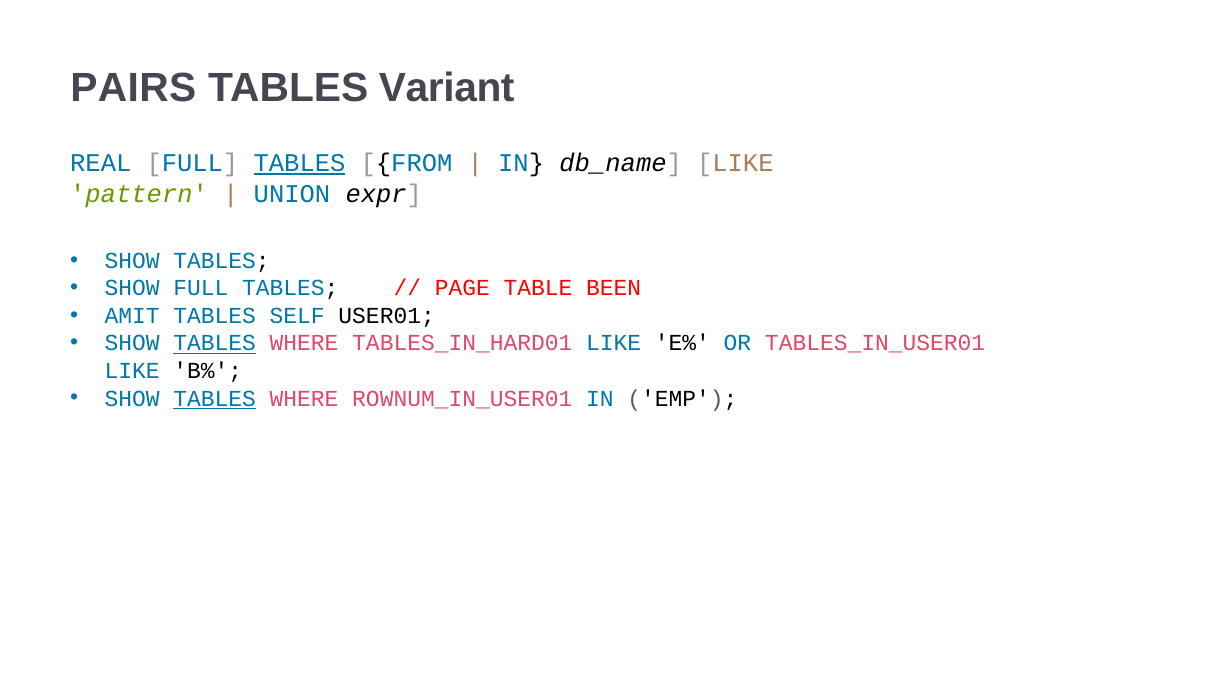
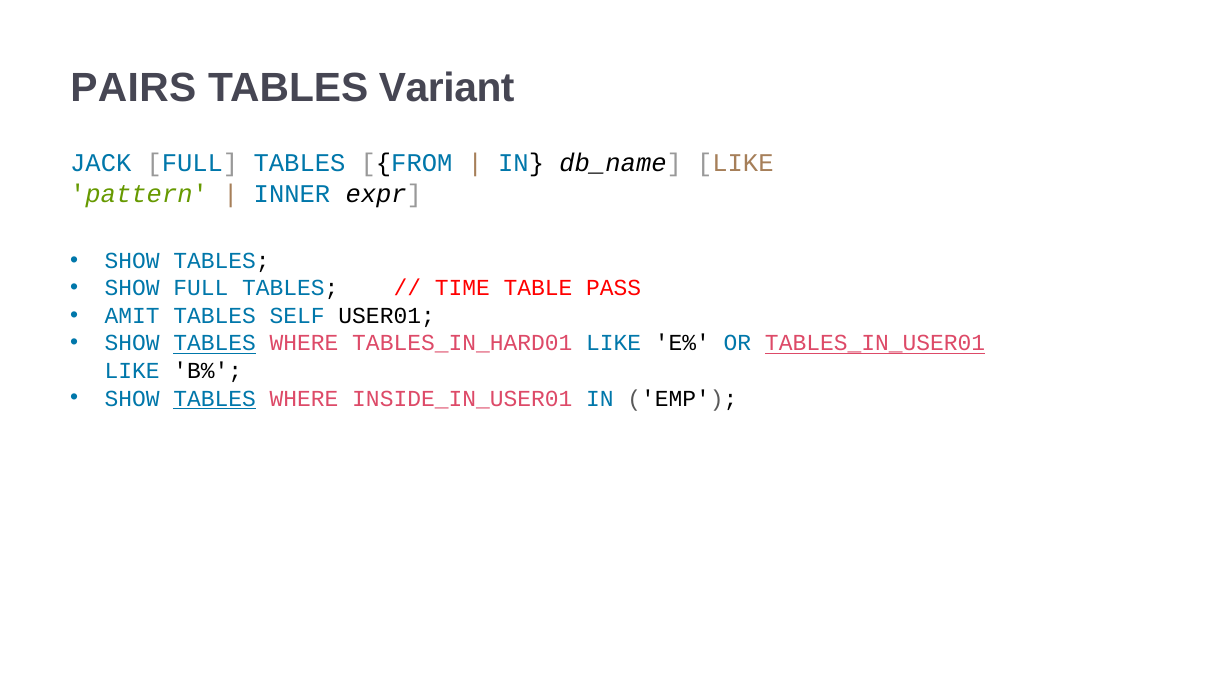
REAL: REAL -> JACK
TABLES at (299, 163) underline: present -> none
UNION: UNION -> INNER
PAGE: PAGE -> TIME
BEEN: BEEN -> PASS
TABLES_IN_USER01 underline: none -> present
ROWNUM_IN_USER01: ROWNUM_IN_USER01 -> INSIDE_IN_USER01
